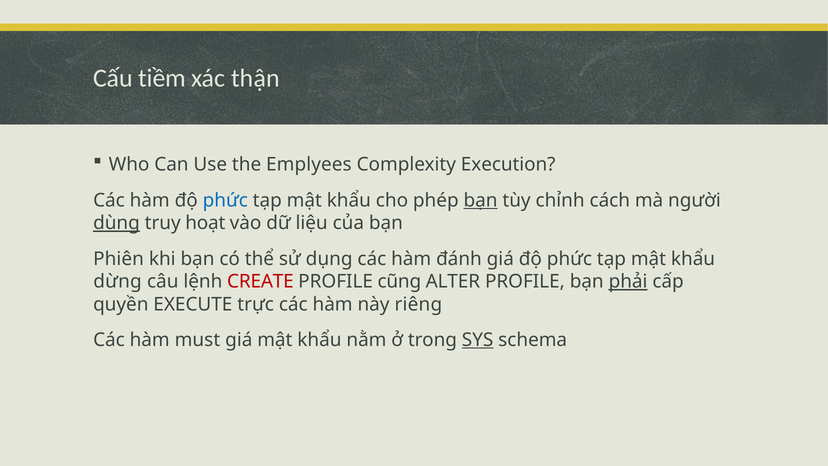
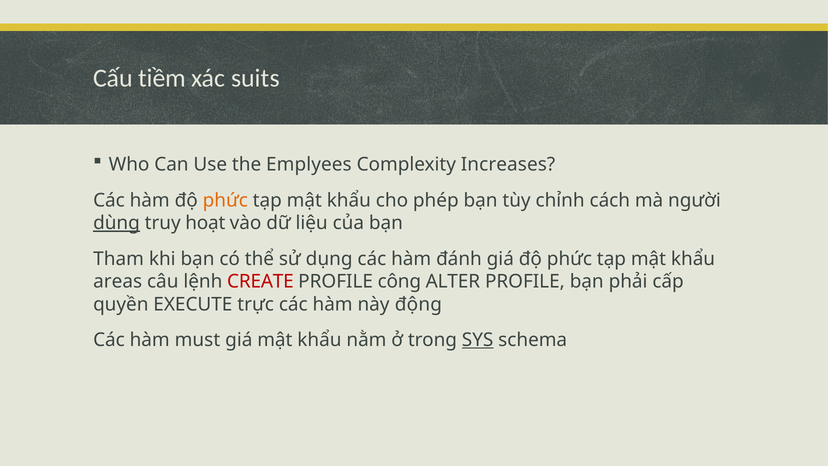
thận: thận -> suits
Execution: Execution -> Increases
phức at (225, 200) colour: blue -> orange
bạn at (481, 200) underline: present -> none
Phiên: Phiên -> Tham
dừng: dừng -> areas
cũng: cũng -> công
phải underline: present -> none
riêng: riêng -> động
